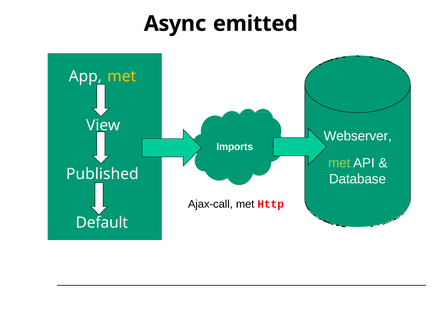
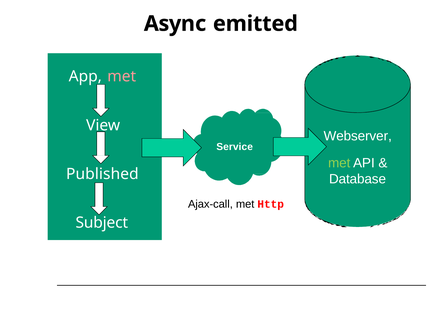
met at (122, 76) colour: yellow -> pink
Imports: Imports -> Service
Default: Default -> Subject
